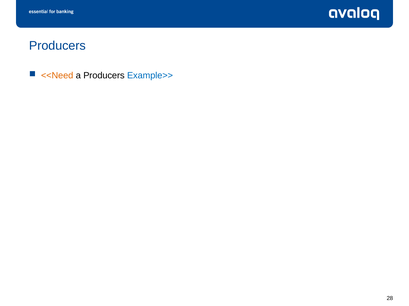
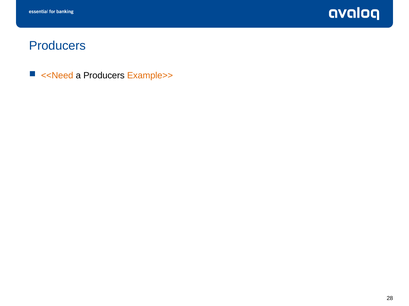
Example>> colour: blue -> orange
